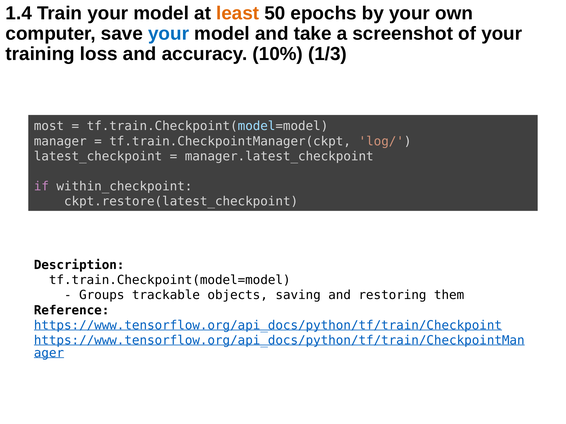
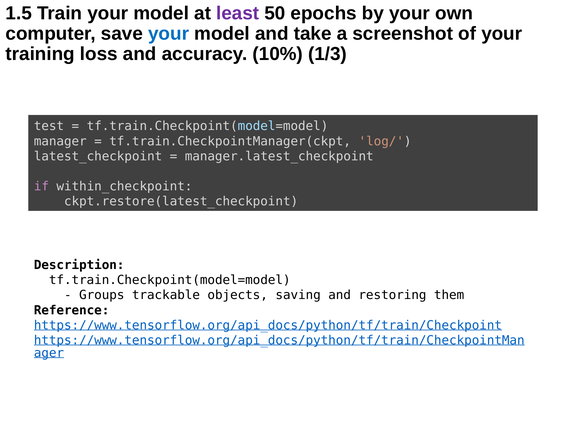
1.4: 1.4 -> 1.5
least colour: orange -> purple
most: most -> test
